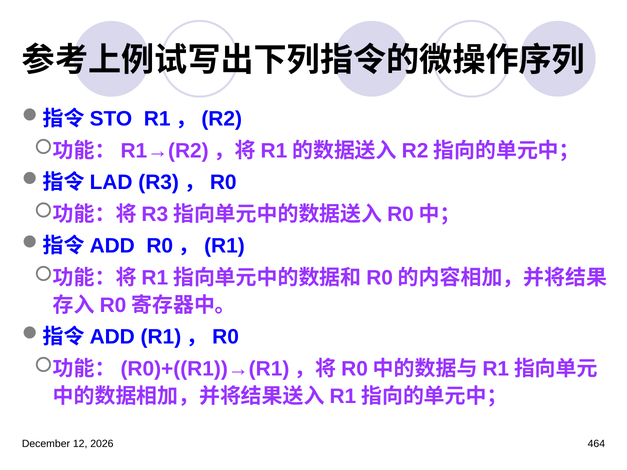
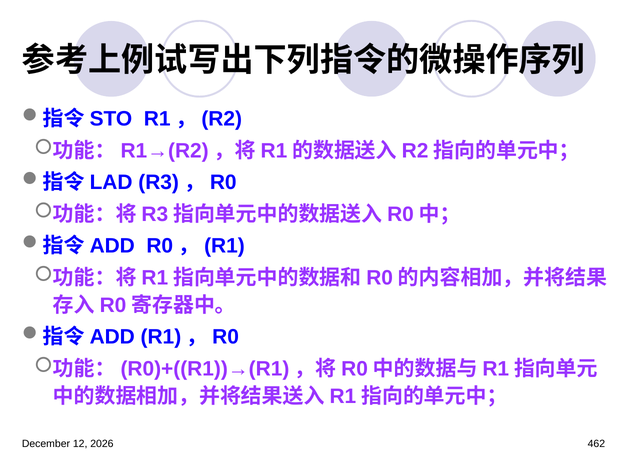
464: 464 -> 462
